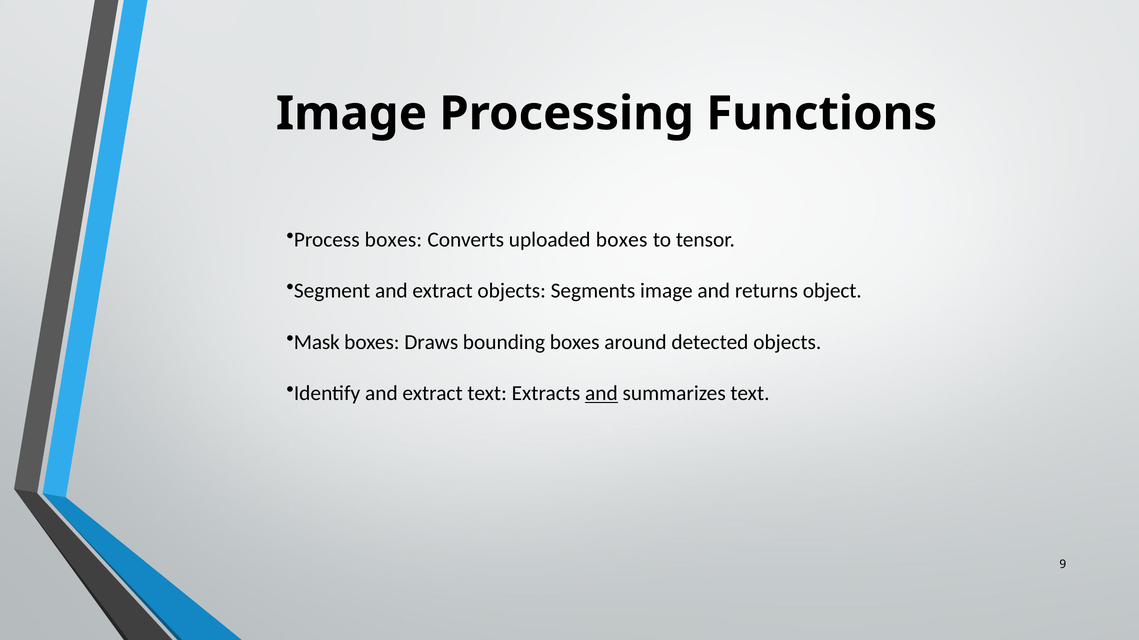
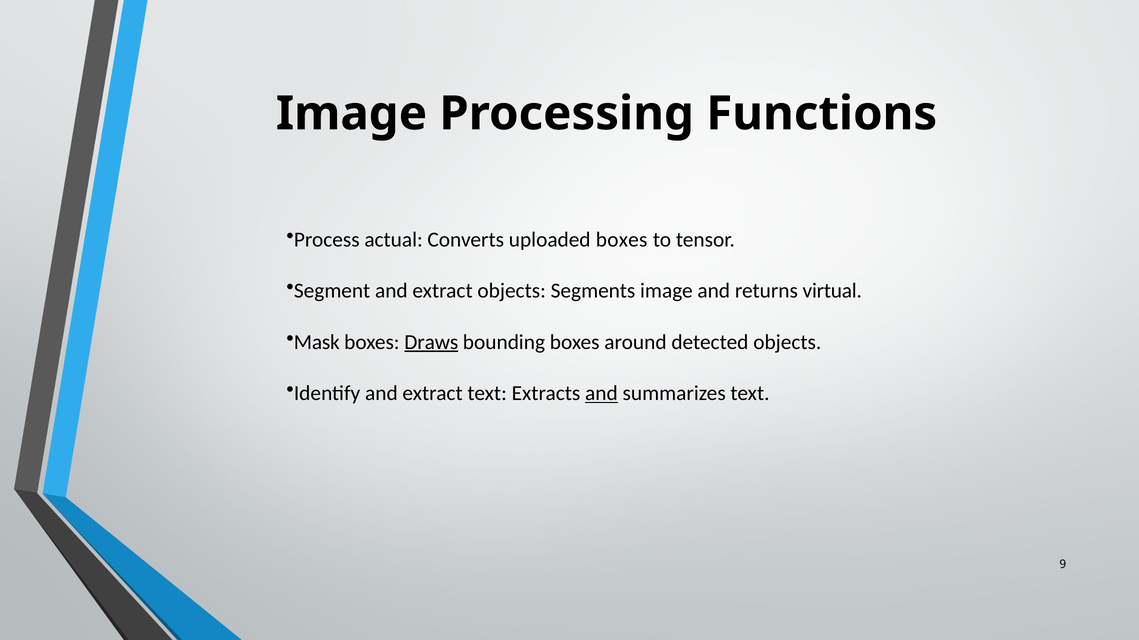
Process boxes: boxes -> actual
object: object -> virtual
Draws underline: none -> present
